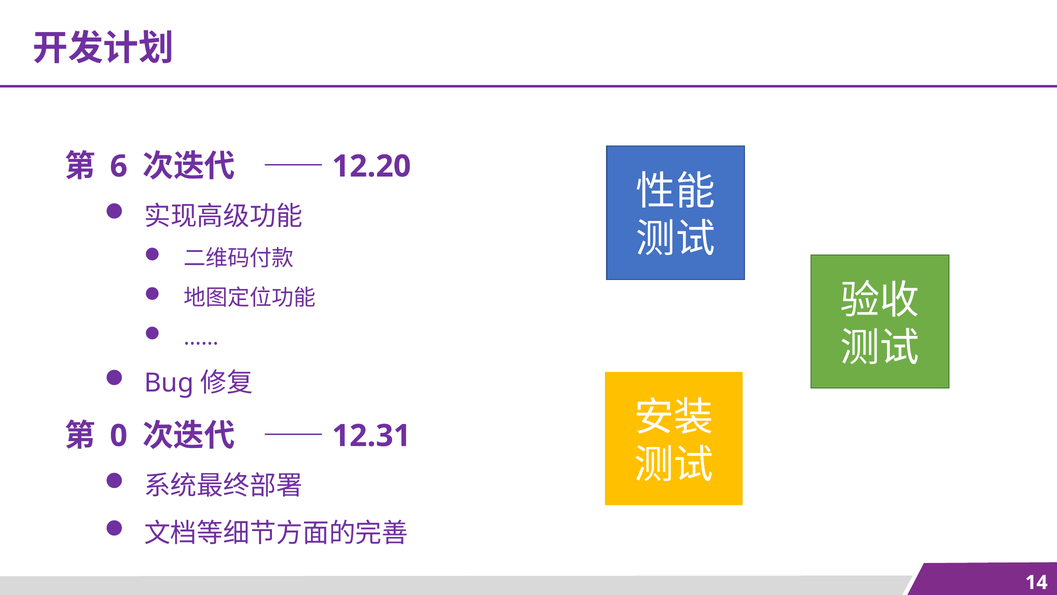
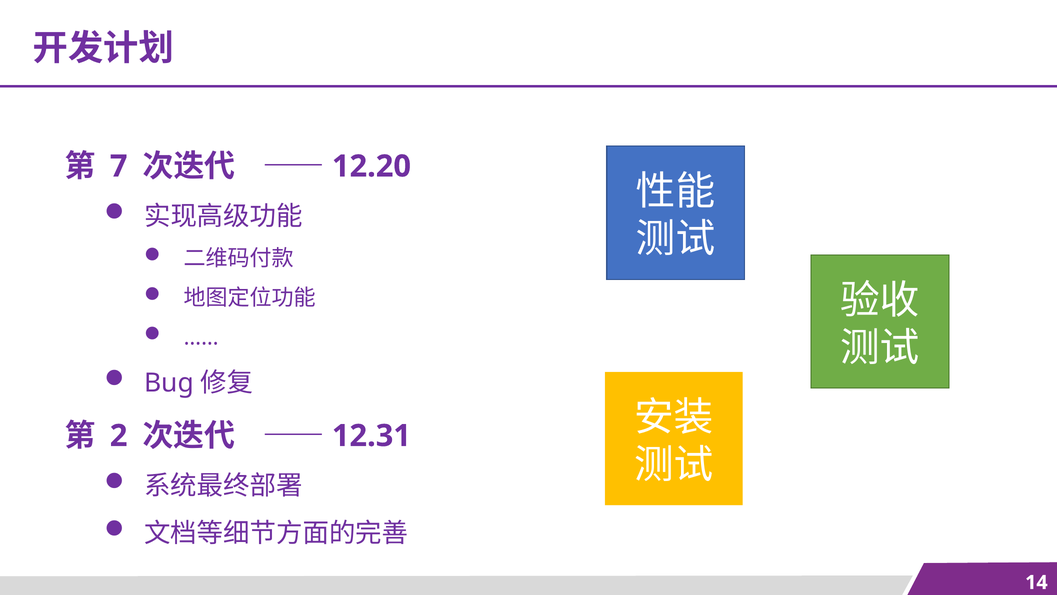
6: 6 -> 7
0: 0 -> 2
